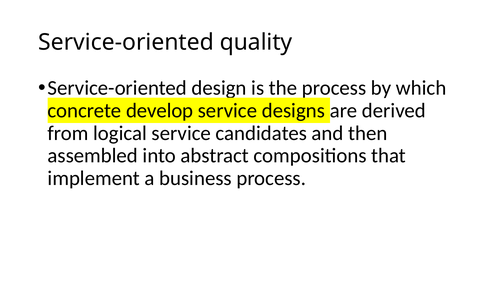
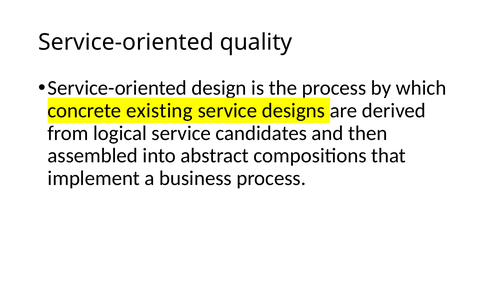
develop: develop -> existing
